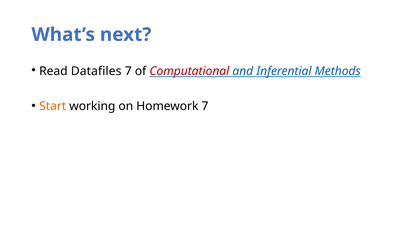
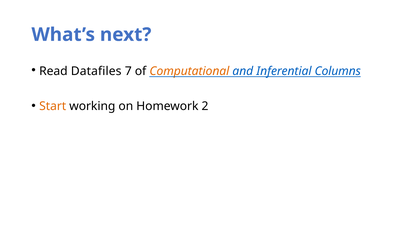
Computational colour: red -> orange
Methods: Methods -> Columns
Homework 7: 7 -> 2
